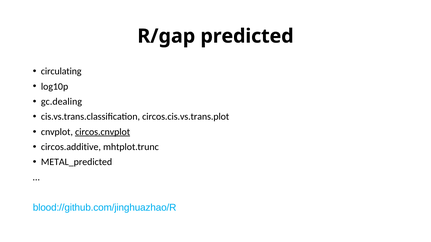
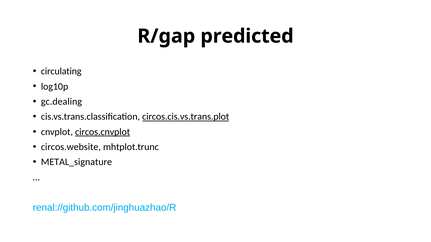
circos.cis.vs.trans.plot underline: none -> present
circos.additive: circos.additive -> circos.website
METAL_predicted: METAL_predicted -> METAL_signature
blood://github.com/jinghuazhao/R: blood://github.com/jinghuazhao/R -> renal://github.com/jinghuazhao/R
